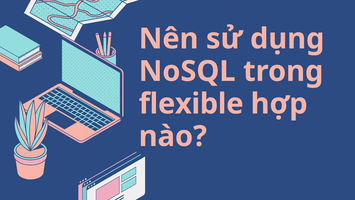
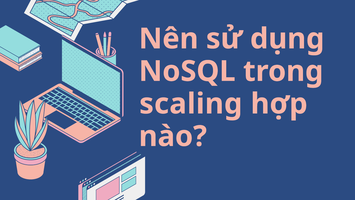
flexible: flexible -> scaling
